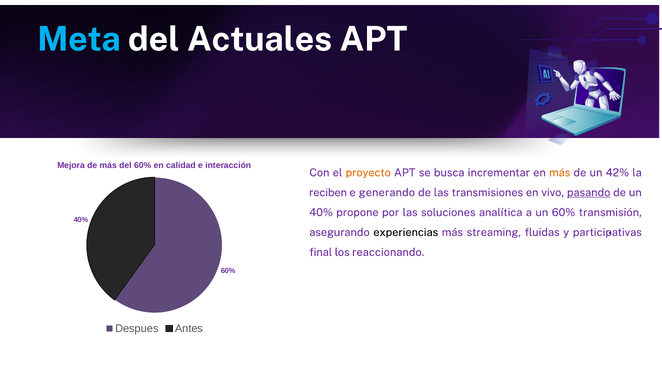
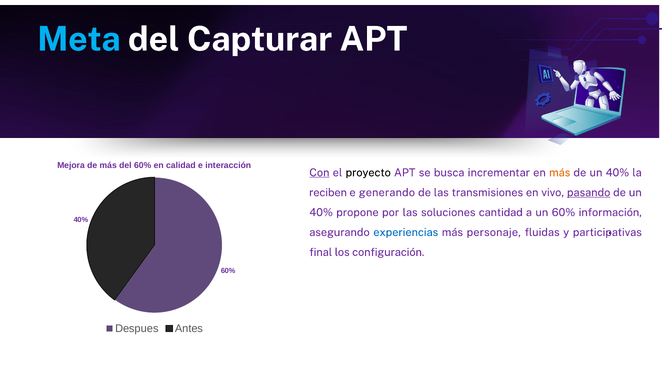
Actuales: Actuales -> Capturar
Con underline: none -> present
proyecto colour: orange -> black
42% at (617, 172): 42% -> 40%
analítica: analítica -> cantidad
transmisión: transmisión -> información
experiencias colour: black -> blue
streaming: streaming -> personaje
reaccionando: reaccionando -> configuración
